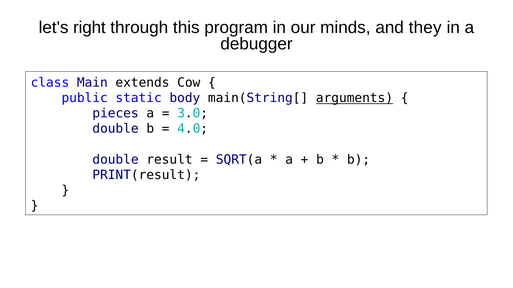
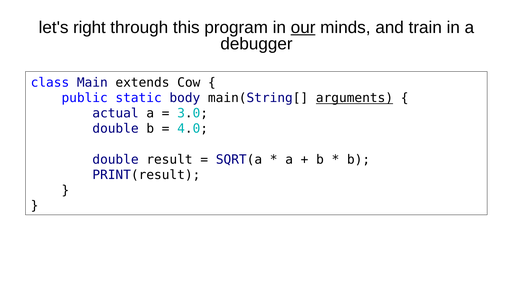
our underline: none -> present
they: they -> train
pieces: pieces -> actual
